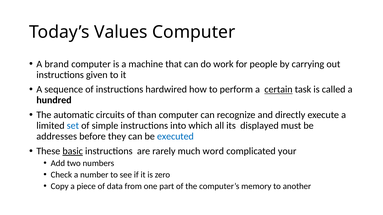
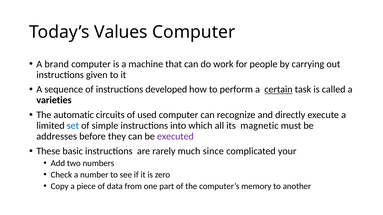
hardwired: hardwired -> developed
hundred: hundred -> varieties
than: than -> used
displayed: displayed -> magnetic
executed colour: blue -> purple
basic underline: present -> none
word: word -> since
